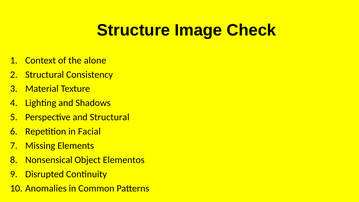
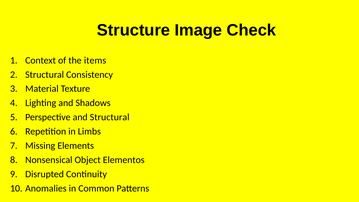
alone: alone -> items
Facial: Facial -> Limbs
